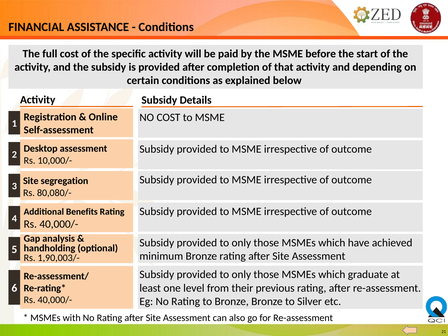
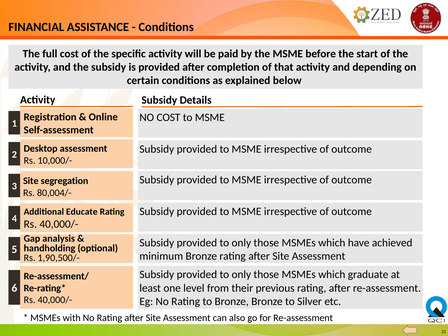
80,080/-: 80,080/- -> 80,004/-
Benefits: Benefits -> Educate
1,90,003/-: 1,90,003/- -> 1,90,500/-
